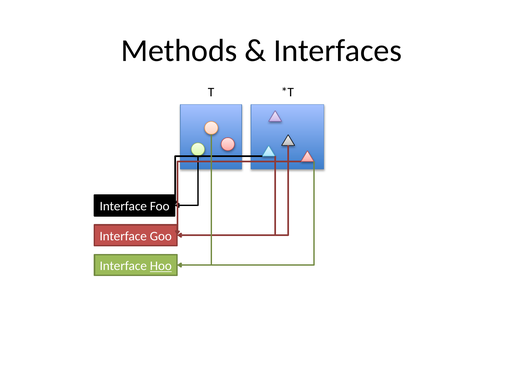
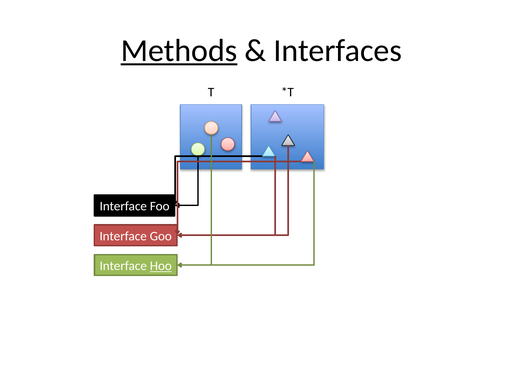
Methods underline: none -> present
